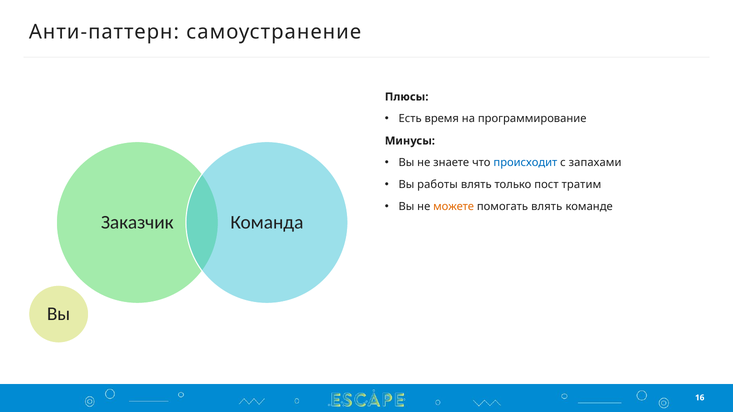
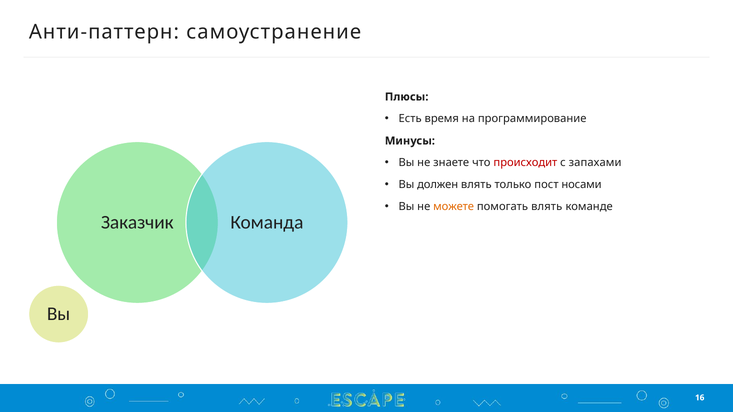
происходит colour: blue -> red
работы: работы -> должен
тратим: тратим -> носами
